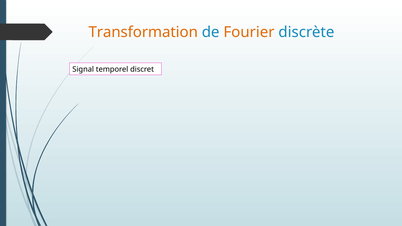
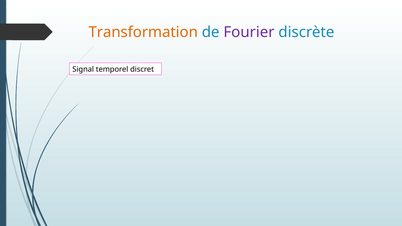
Fourier colour: orange -> purple
